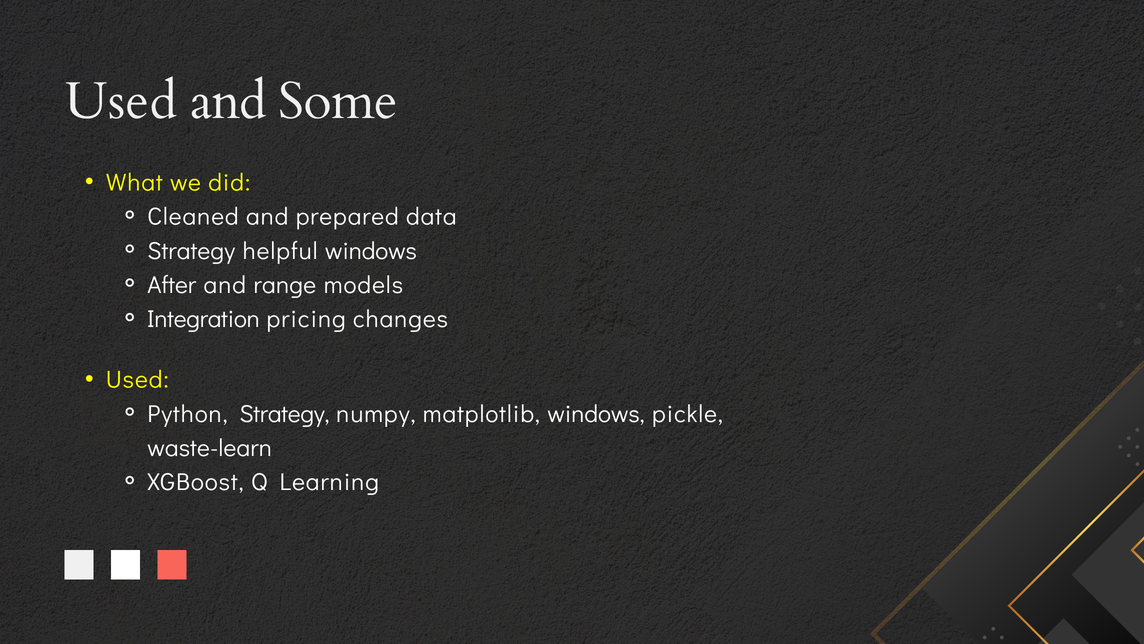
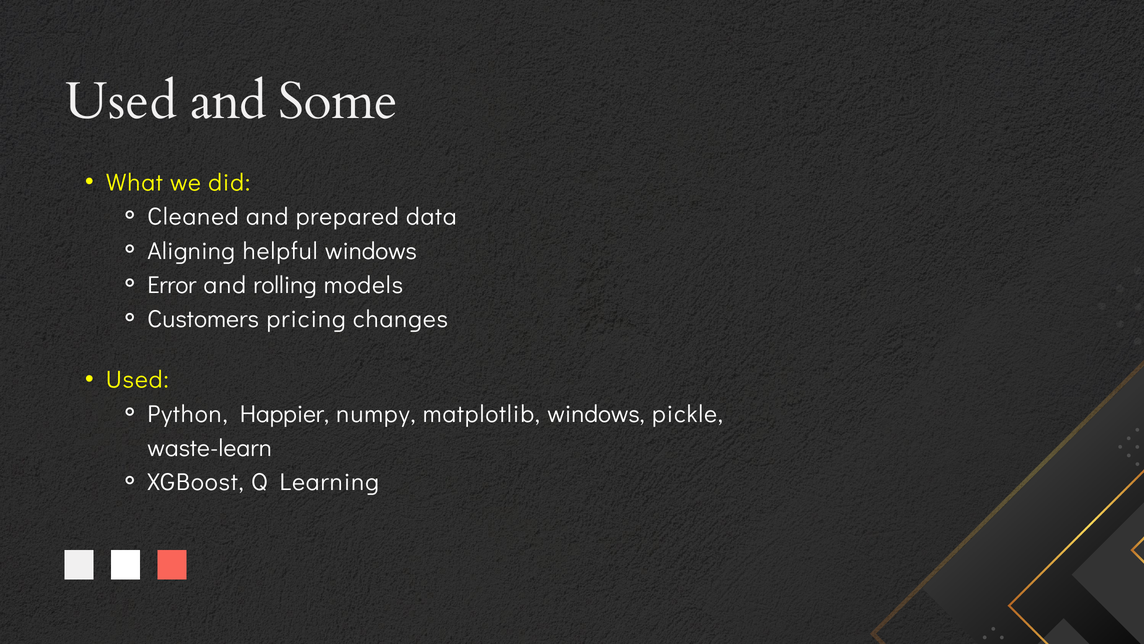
Strategy at (191, 251): Strategy -> Aligning
After: After -> Error
range: range -> rolling
Integration: Integration -> Customers
Python Strategy: Strategy -> Happier
